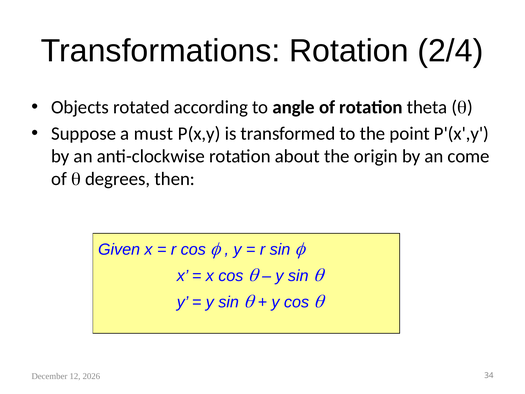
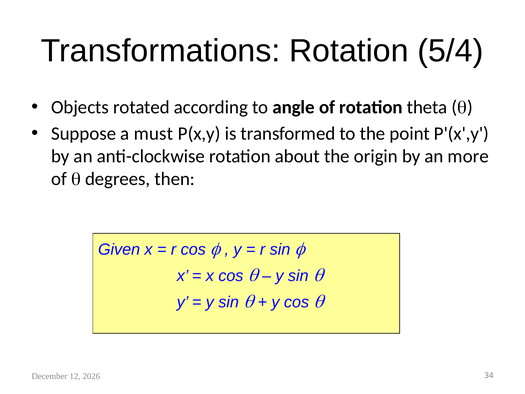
2/4: 2/4 -> 5/4
come: come -> more
